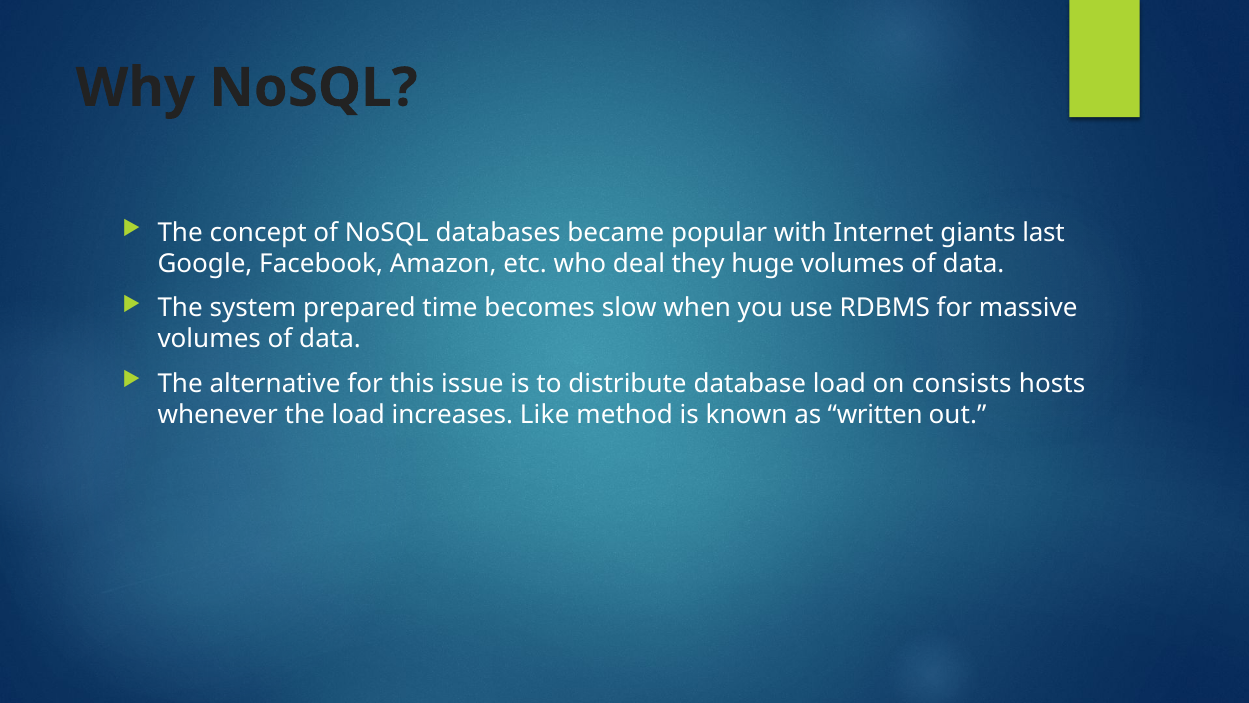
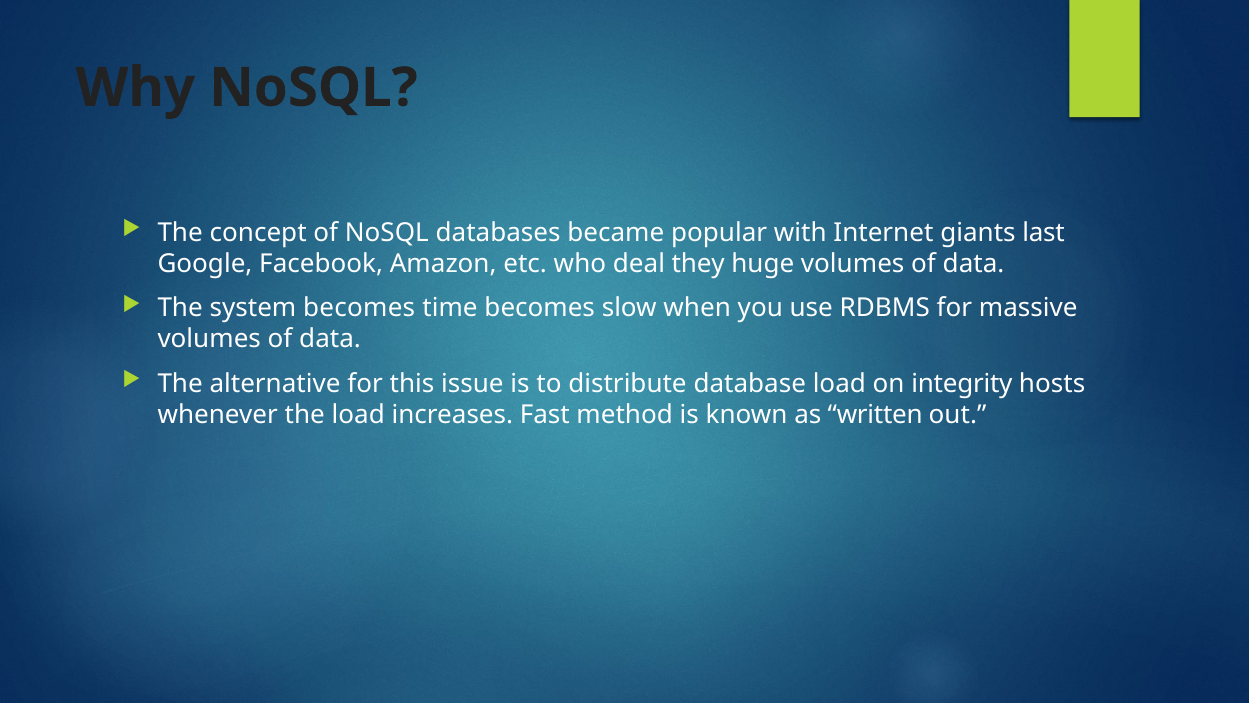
system prepared: prepared -> becomes
consists: consists -> integrity
Like: Like -> Fast
